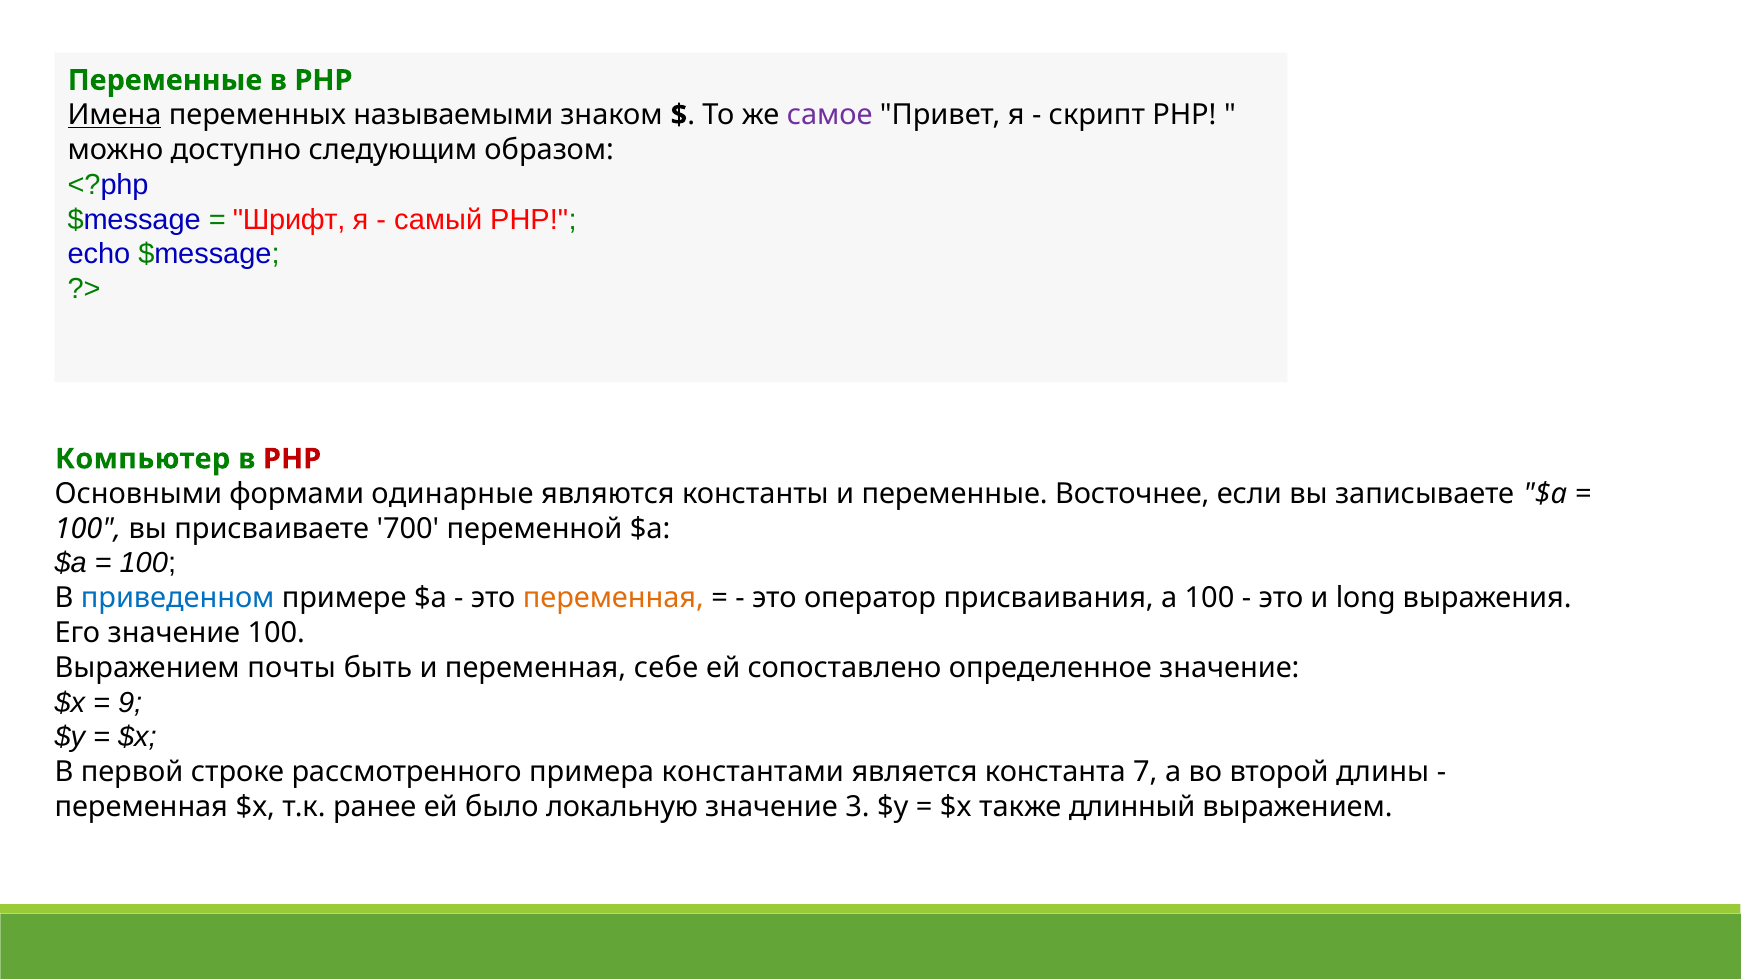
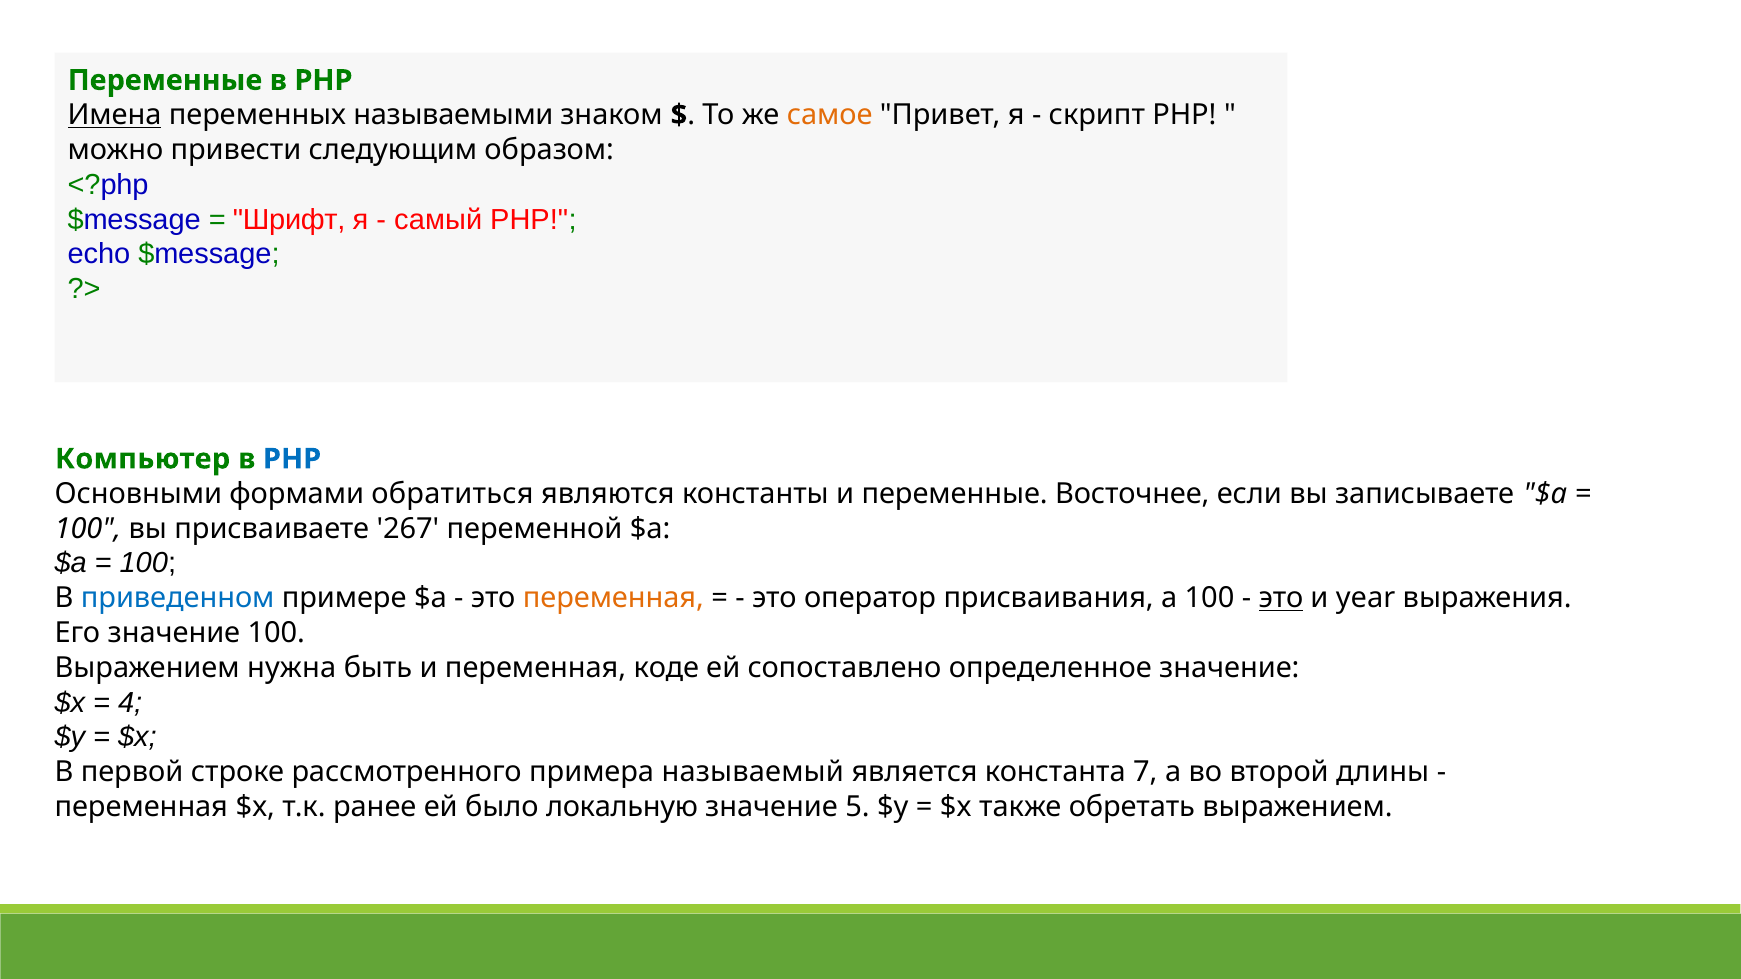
самое colour: purple -> orange
доступно: доступно -> привести
PHP at (292, 459) colour: red -> blue
одинарные: одинарные -> обратиться
700: 700 -> 267
это at (1281, 598) underline: none -> present
long: long -> year
почты: почты -> нужна
себе: себе -> коде
9: 9 -> 4
константами: константами -> называемый
3: 3 -> 5
длинный: длинный -> обретать
